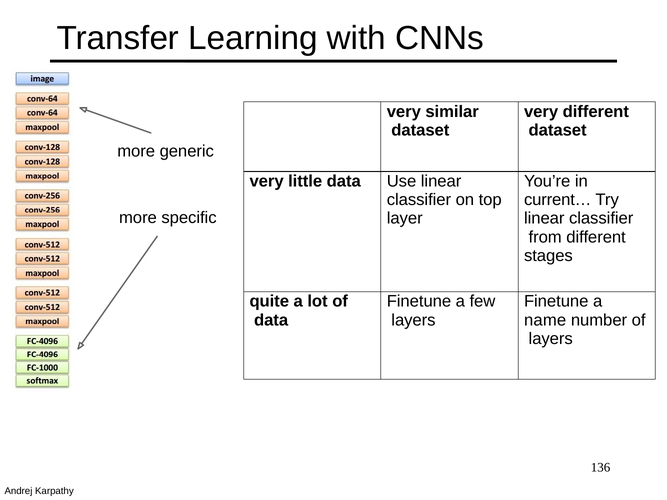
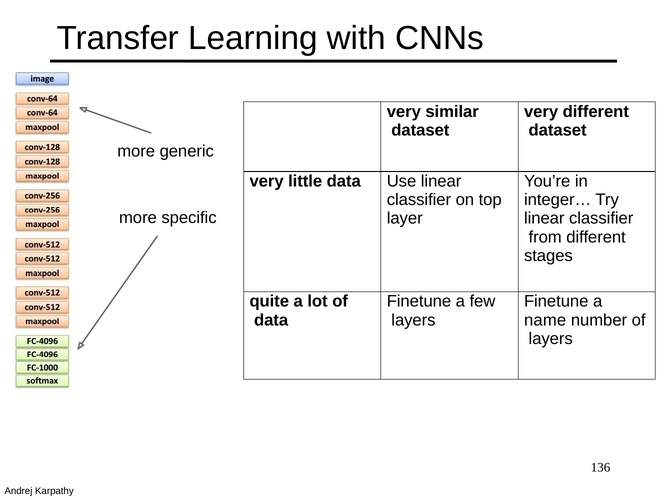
current…: current… -> integer…
